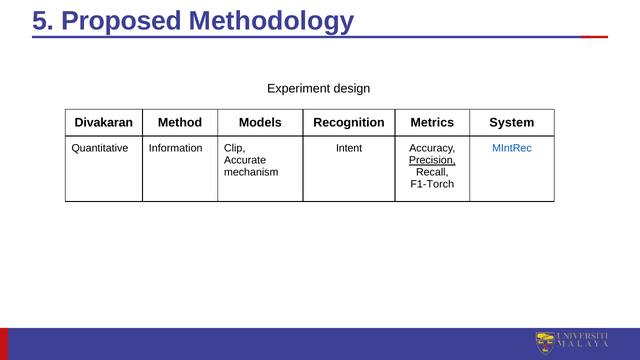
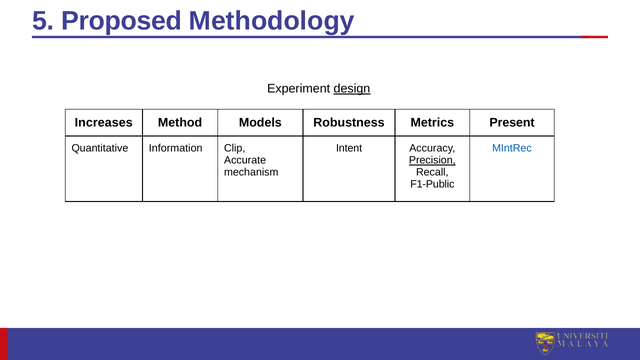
design underline: none -> present
Divakaran: Divakaran -> Increases
Recognition: Recognition -> Robustness
System: System -> Present
F1-Torch: F1-Torch -> F1-Public
